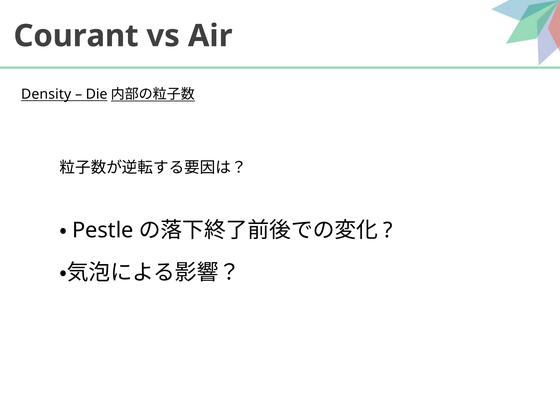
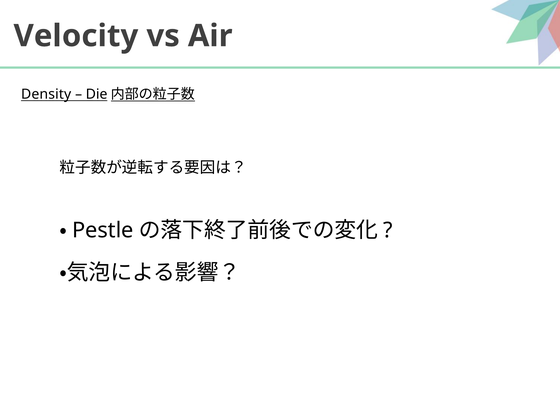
Courant: Courant -> Velocity
